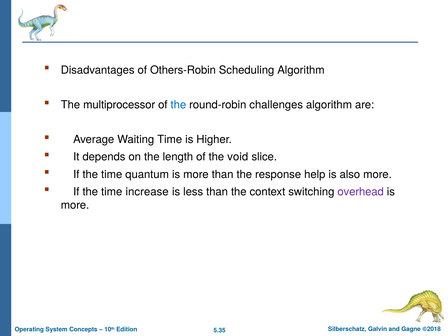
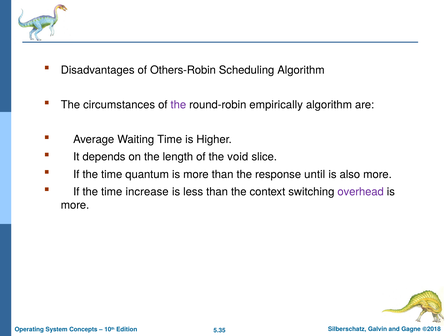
multiprocessor: multiprocessor -> circumstances
the at (178, 105) colour: blue -> purple
challenges: challenges -> empirically
help: help -> until
